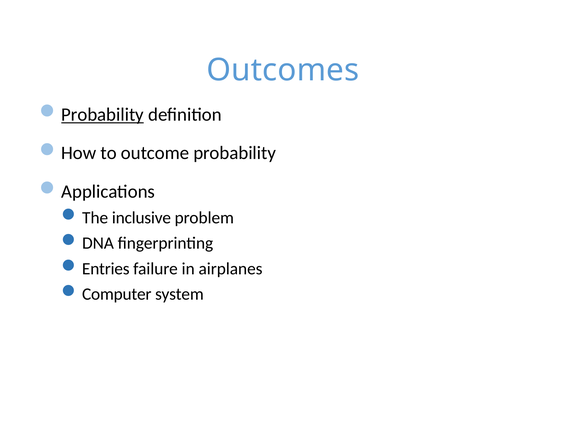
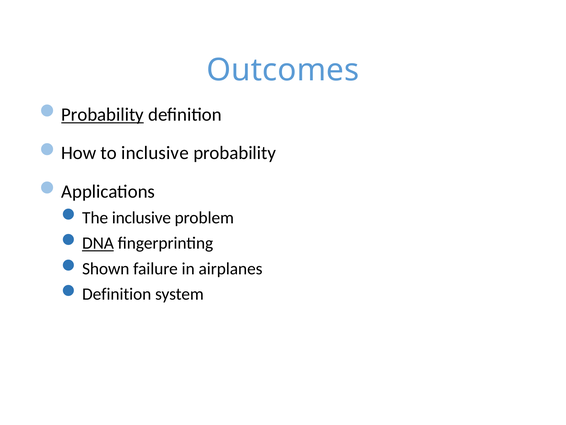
to outcome: outcome -> inclusive
DNA underline: none -> present
Entries: Entries -> Shown
Computer at (117, 294): Computer -> Definition
